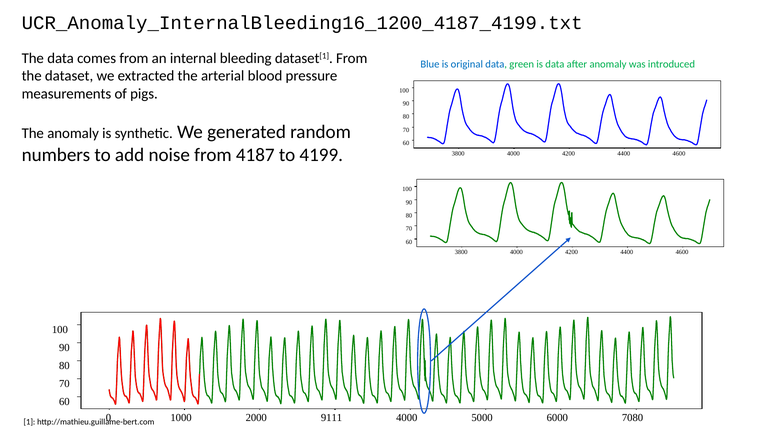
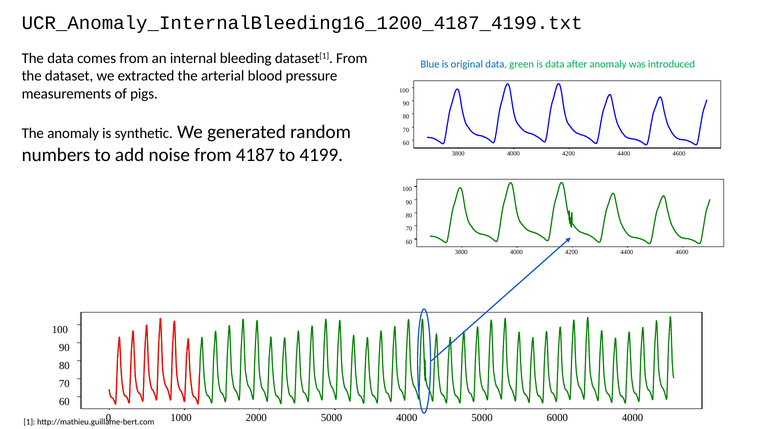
2000 9111: 9111 -> 5000
6000 7080: 7080 -> 4000
